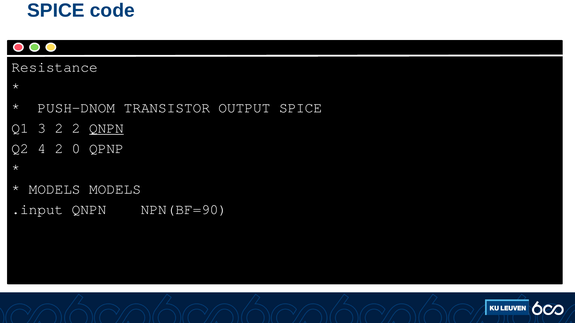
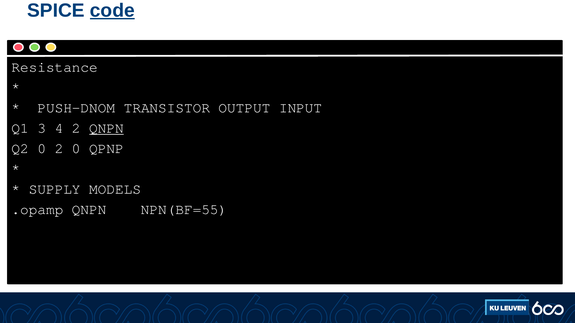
code underline: none -> present
OUTPUT SPICE: SPICE -> INPUT
3 2: 2 -> 4
Q2 4: 4 -> 0
MODELS at (55, 189): MODELS -> SUPPLY
.input: .input -> .opamp
NPN(BF=90: NPN(BF=90 -> NPN(BF=55
